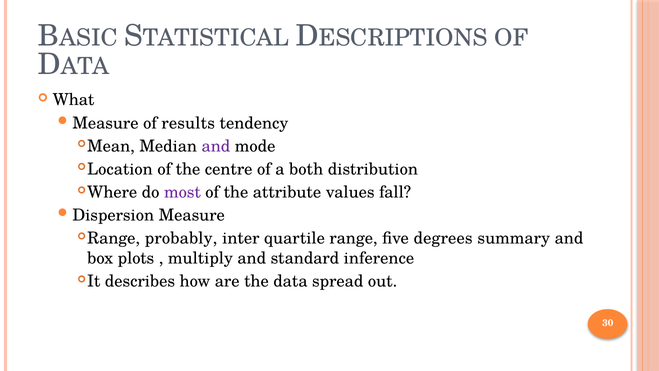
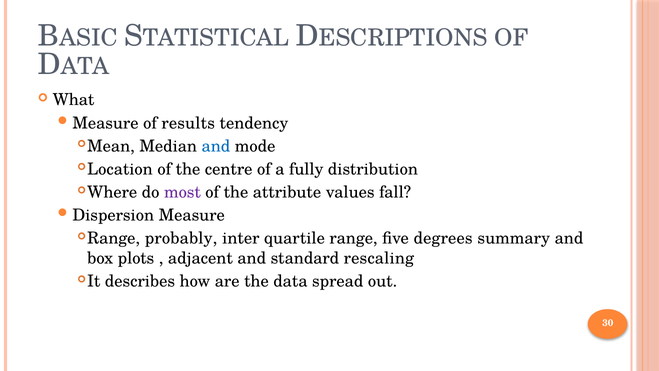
and at (216, 146) colour: purple -> blue
both: both -> fully
multiply: multiply -> adjacent
inference: inference -> rescaling
